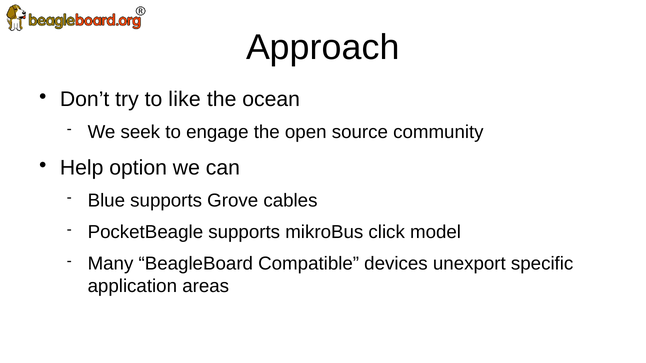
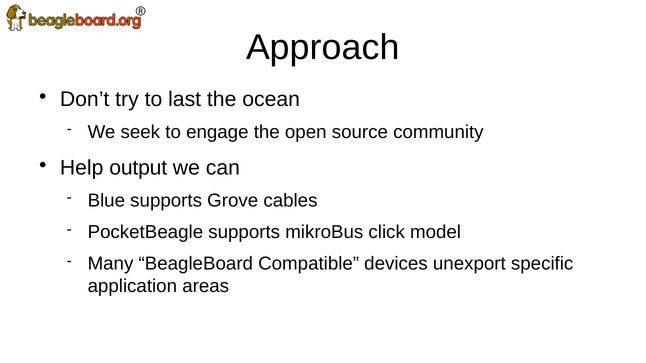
like: like -> last
option: option -> output
